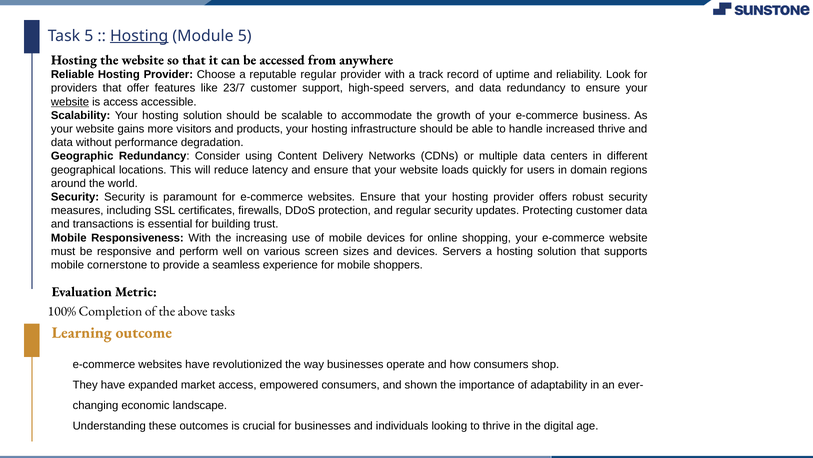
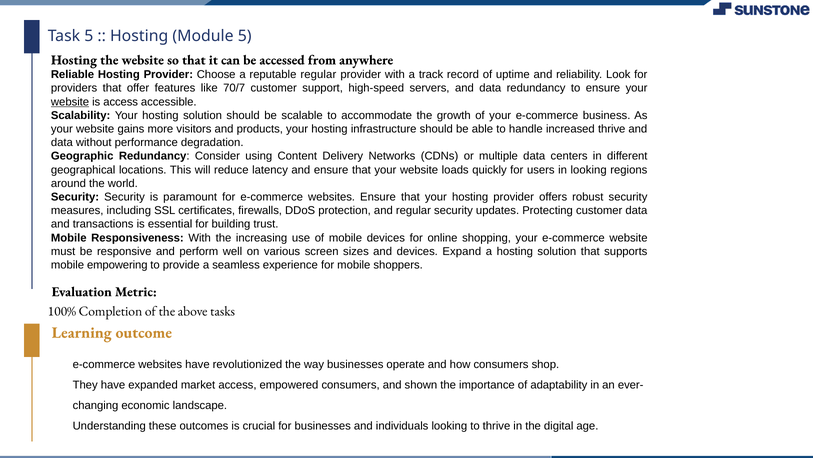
Hosting at (139, 36) underline: present -> none
23/7: 23/7 -> 70/7
in domain: domain -> looking
devices Servers: Servers -> Expand
cornerstone: cornerstone -> empowering
